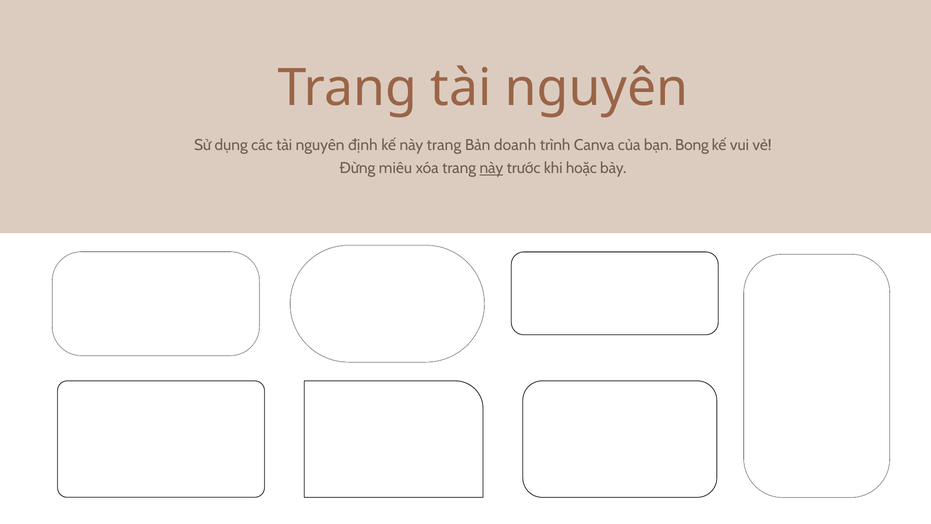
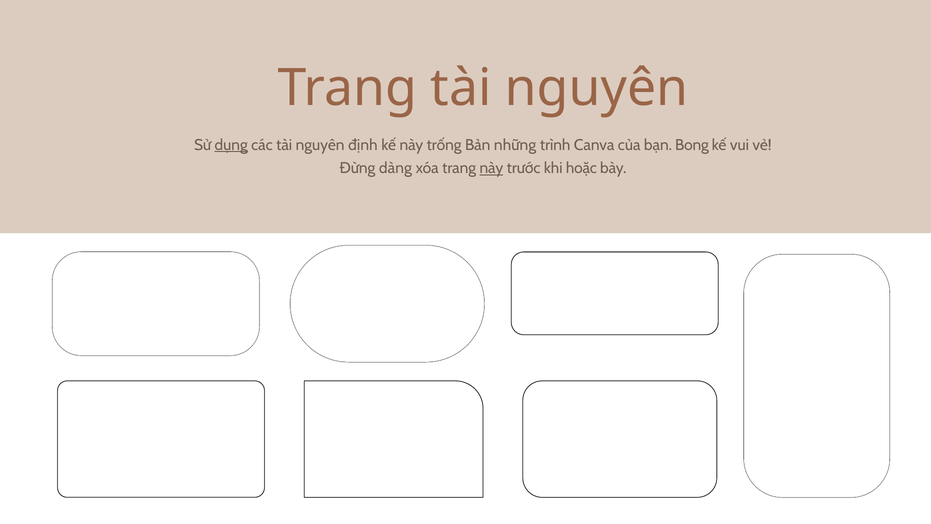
dụng underline: none -> present
này trang: trang -> trống
doanh: doanh -> những
miêu: miêu -> dàng
